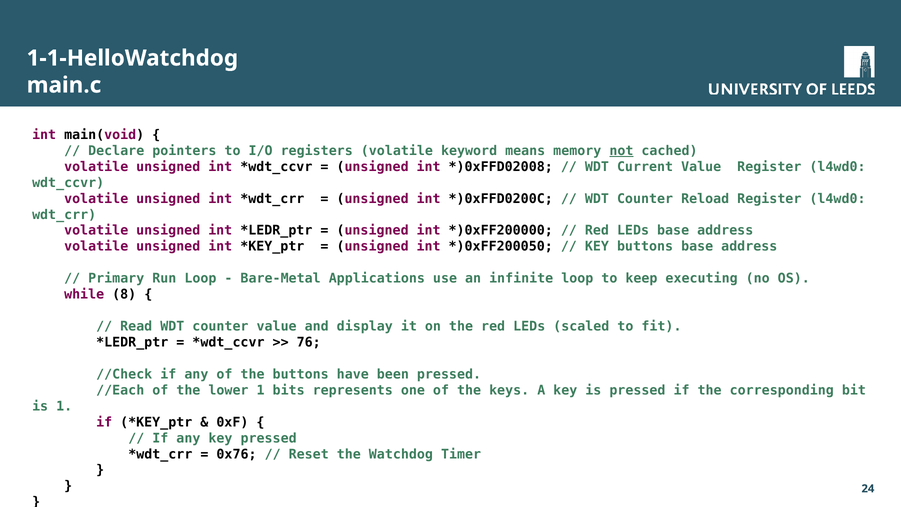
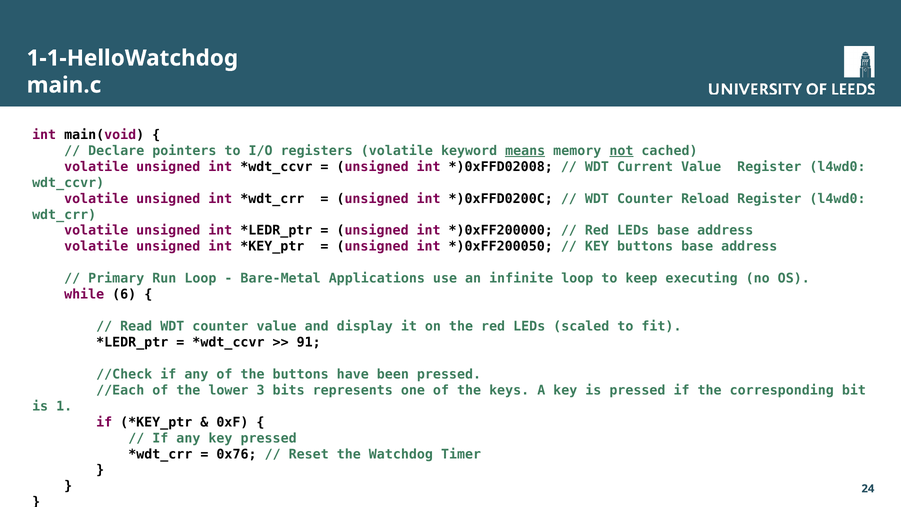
means underline: none -> present
8: 8 -> 6
76: 76 -> 91
lower 1: 1 -> 3
